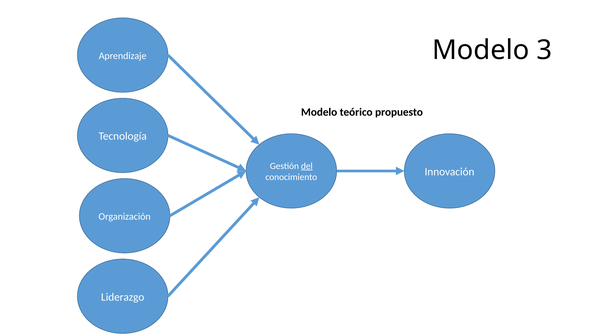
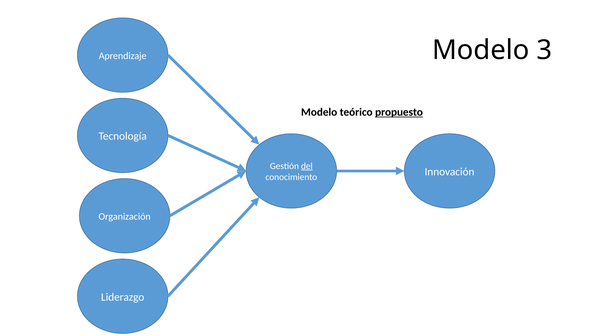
propuesto underline: none -> present
